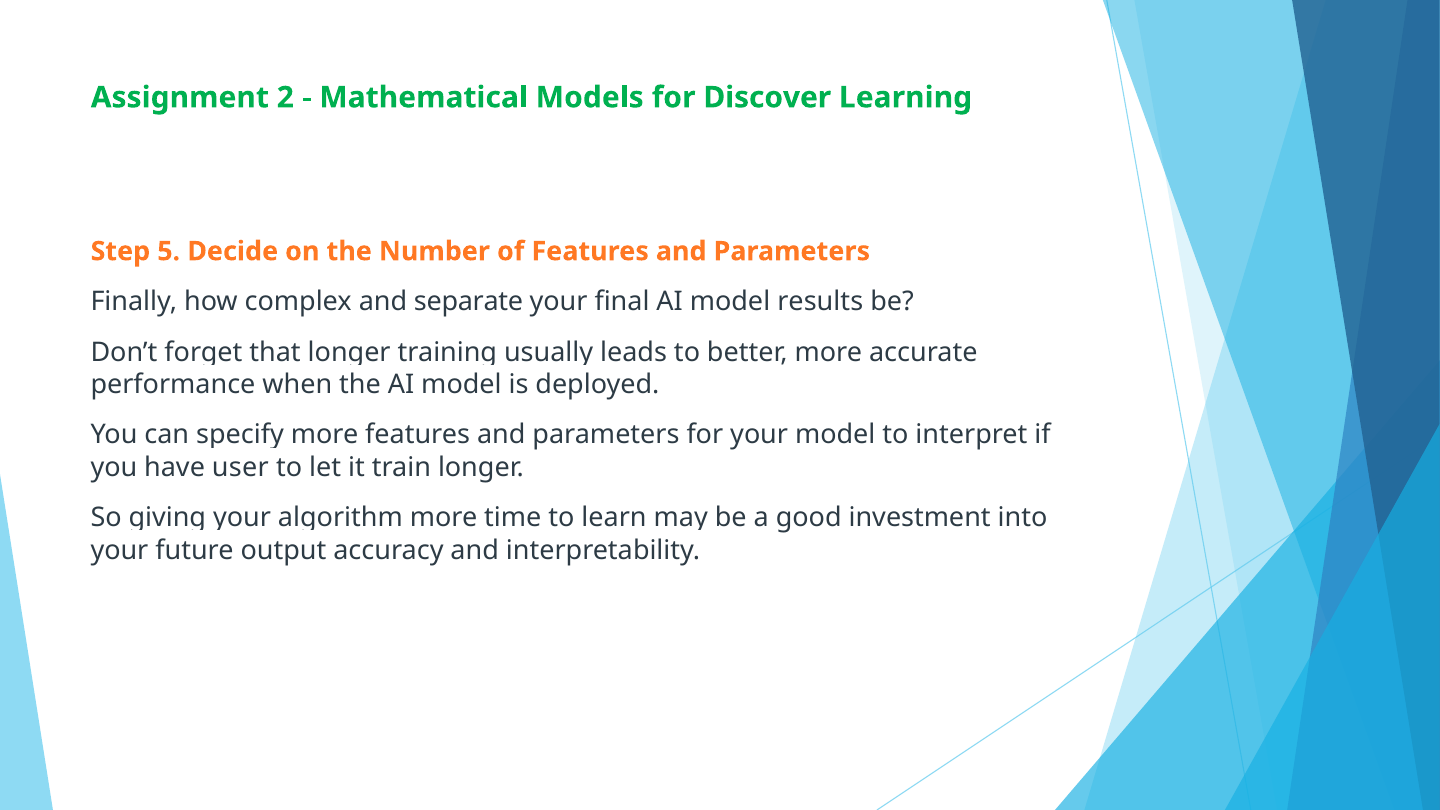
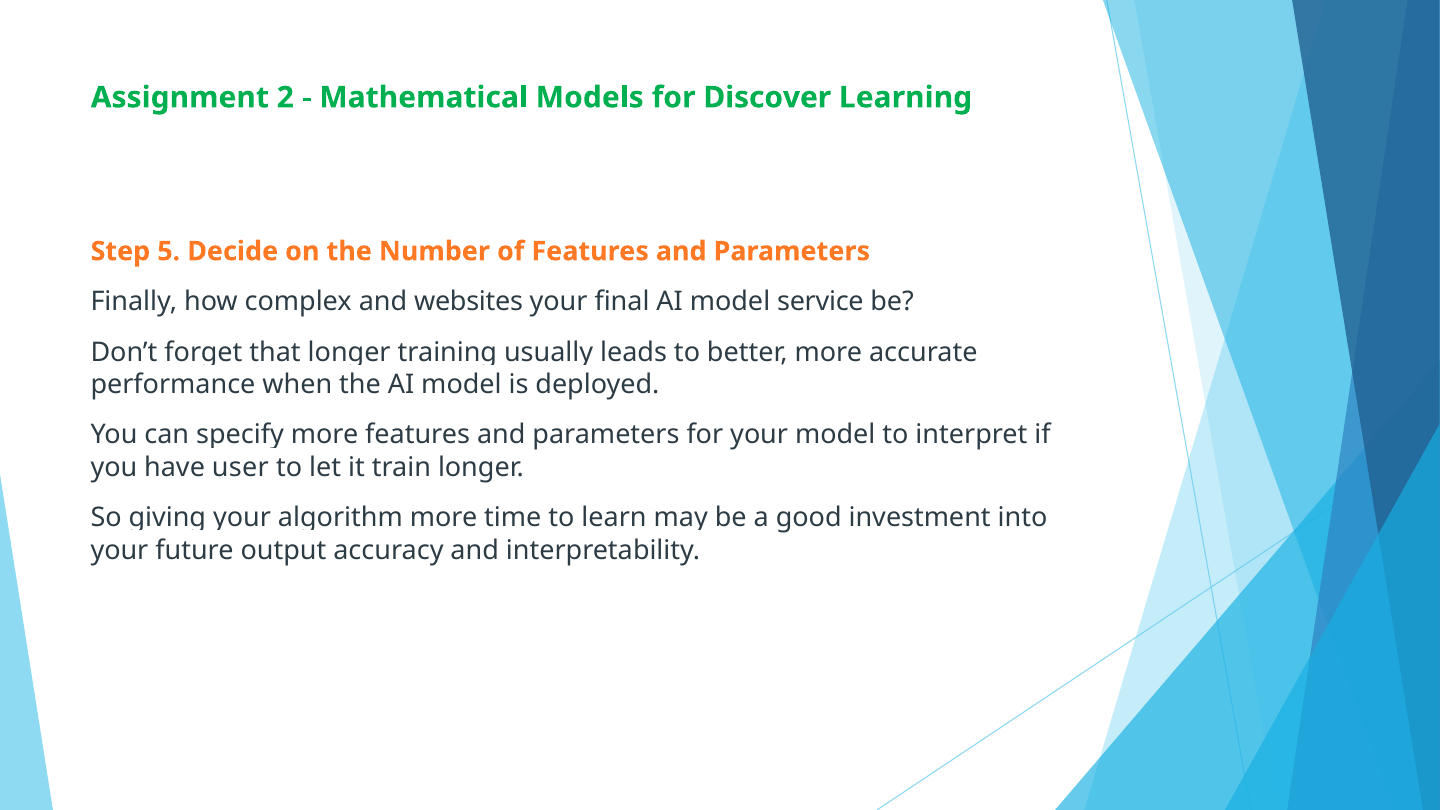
separate: separate -> websites
results: results -> service
